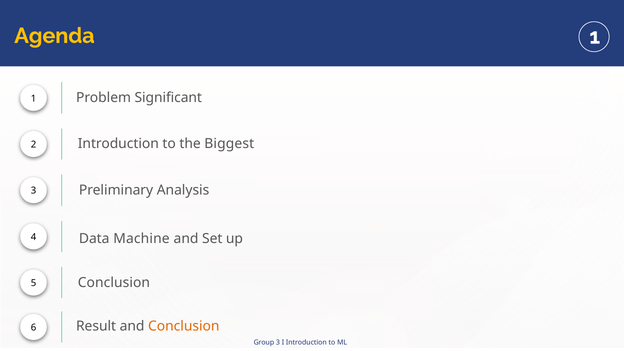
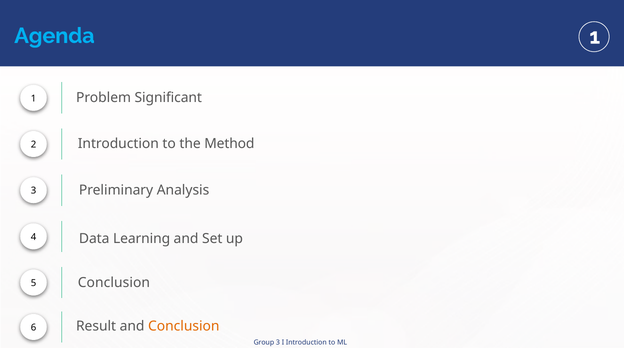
Agenda colour: yellow -> light blue
Biggest: Biggest -> Method
Machine: Machine -> Learning
